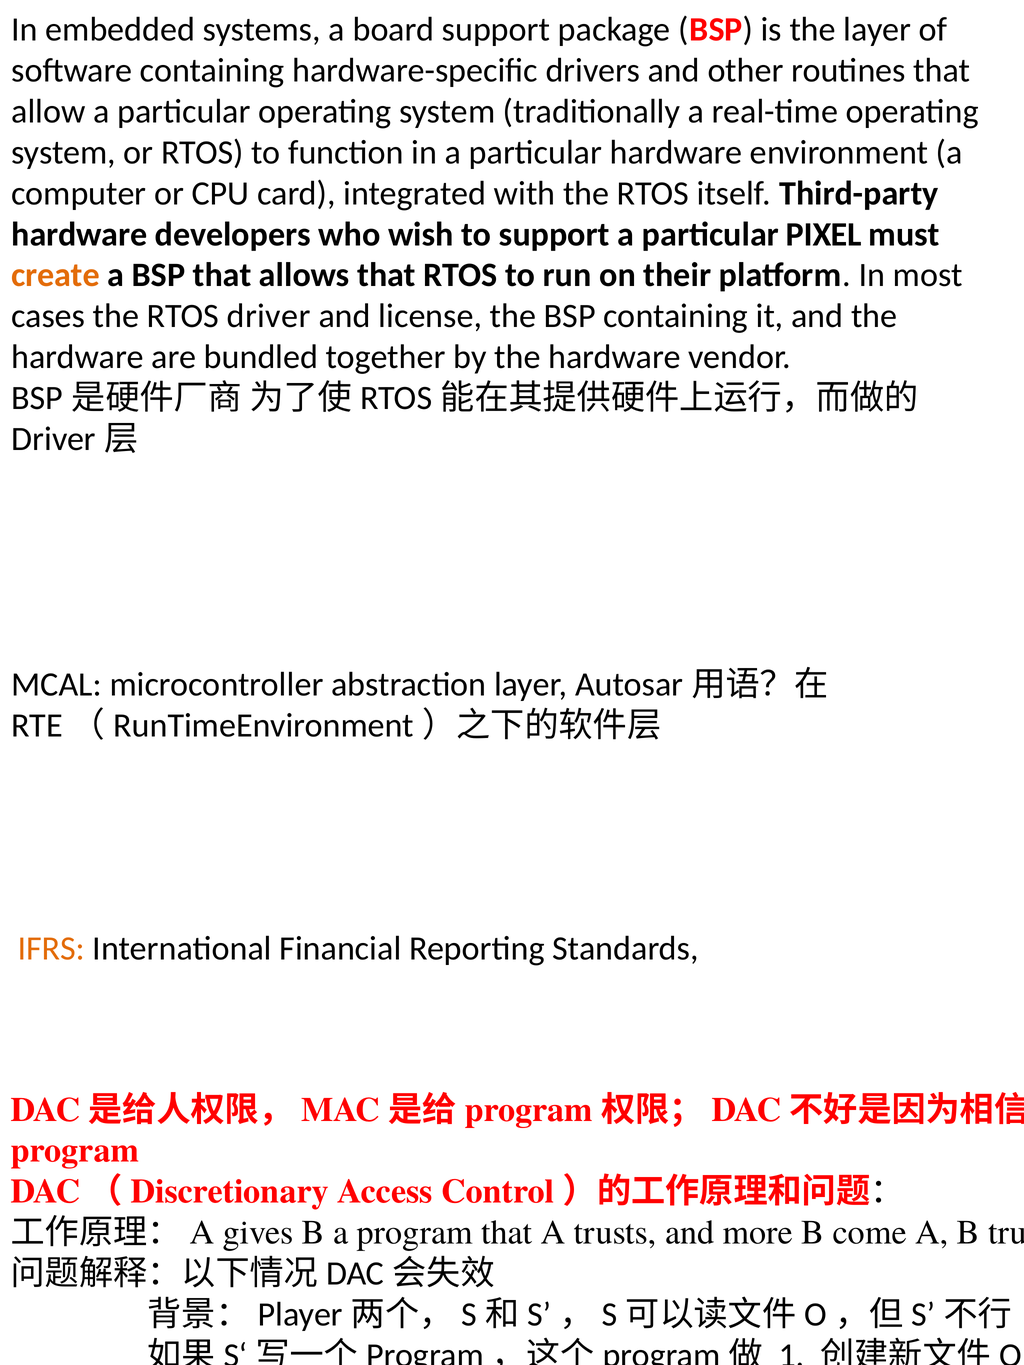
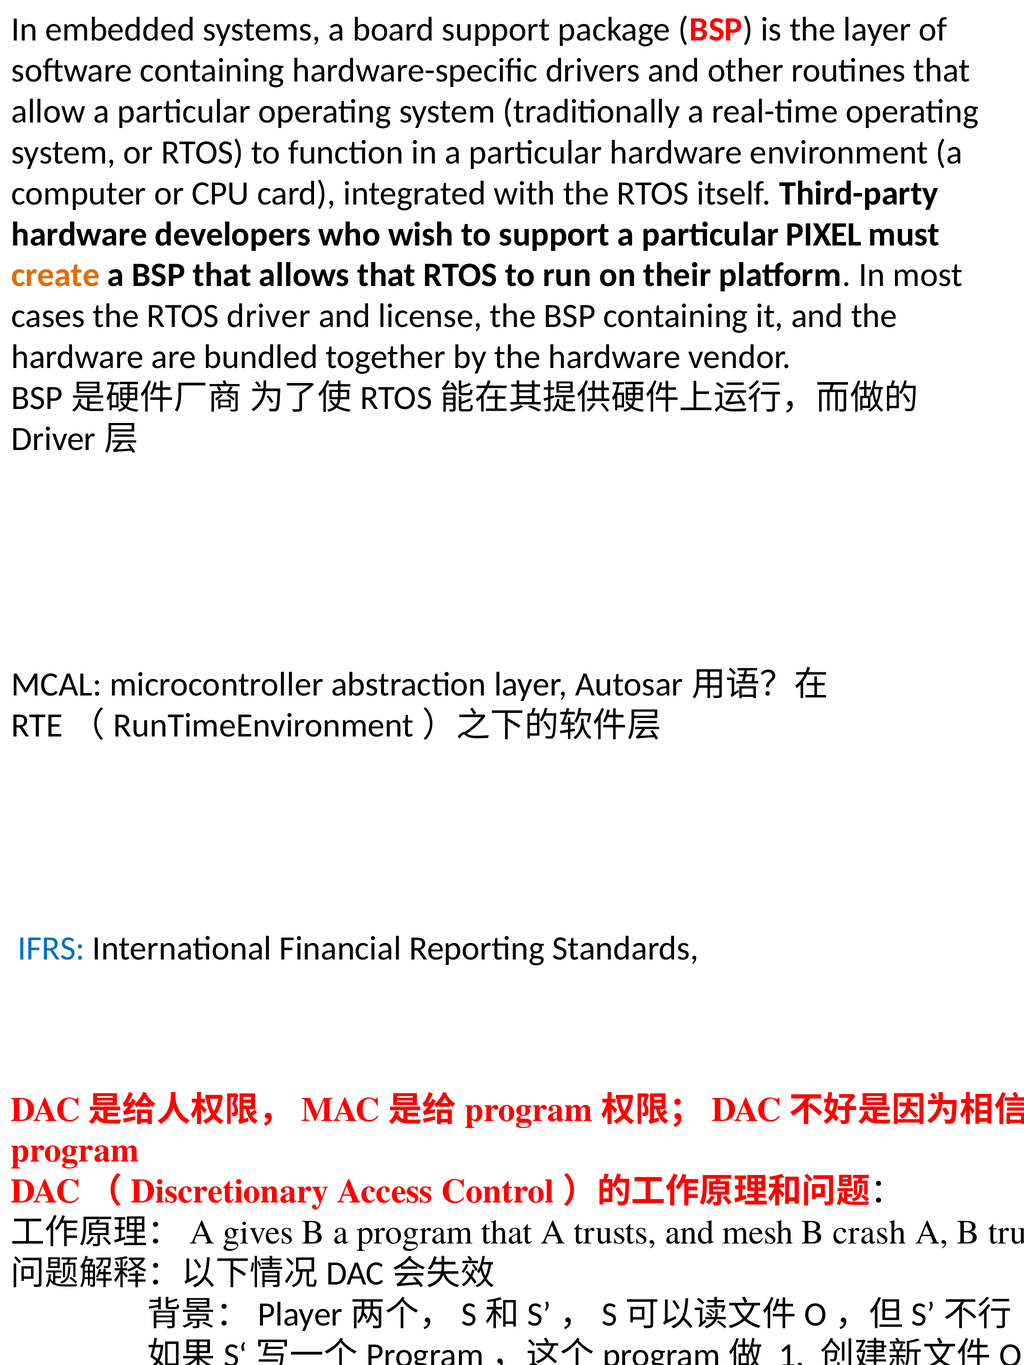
IFRS colour: orange -> blue
more: more -> mesh
come: come -> crash
